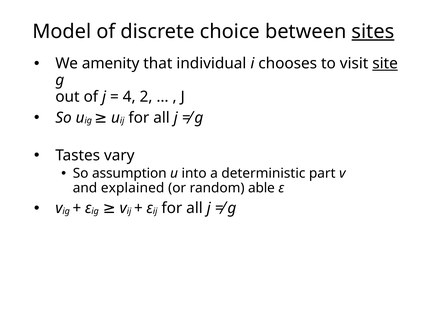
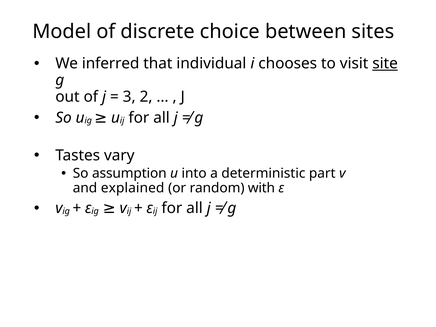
sites underline: present -> none
amenity: amenity -> inferred
4: 4 -> 3
able: able -> with
